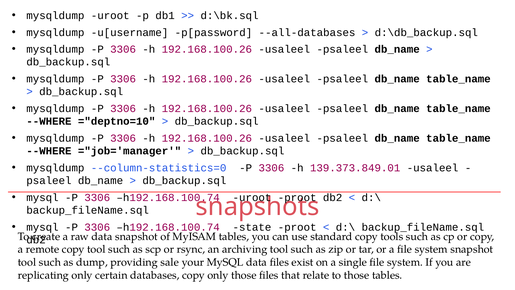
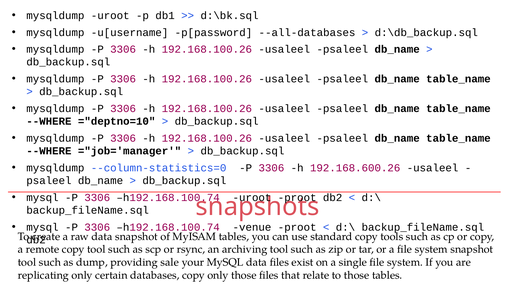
139.373.849.01: 139.373.849.01 -> 192.168.600.26
state: state -> venue
